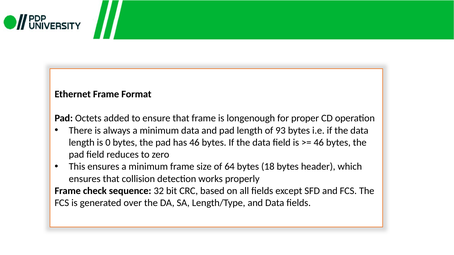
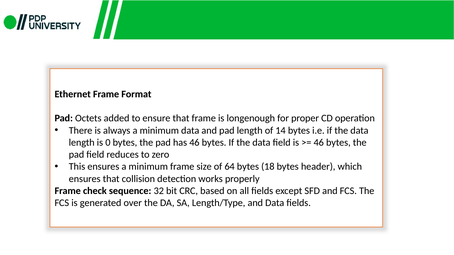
93: 93 -> 14
